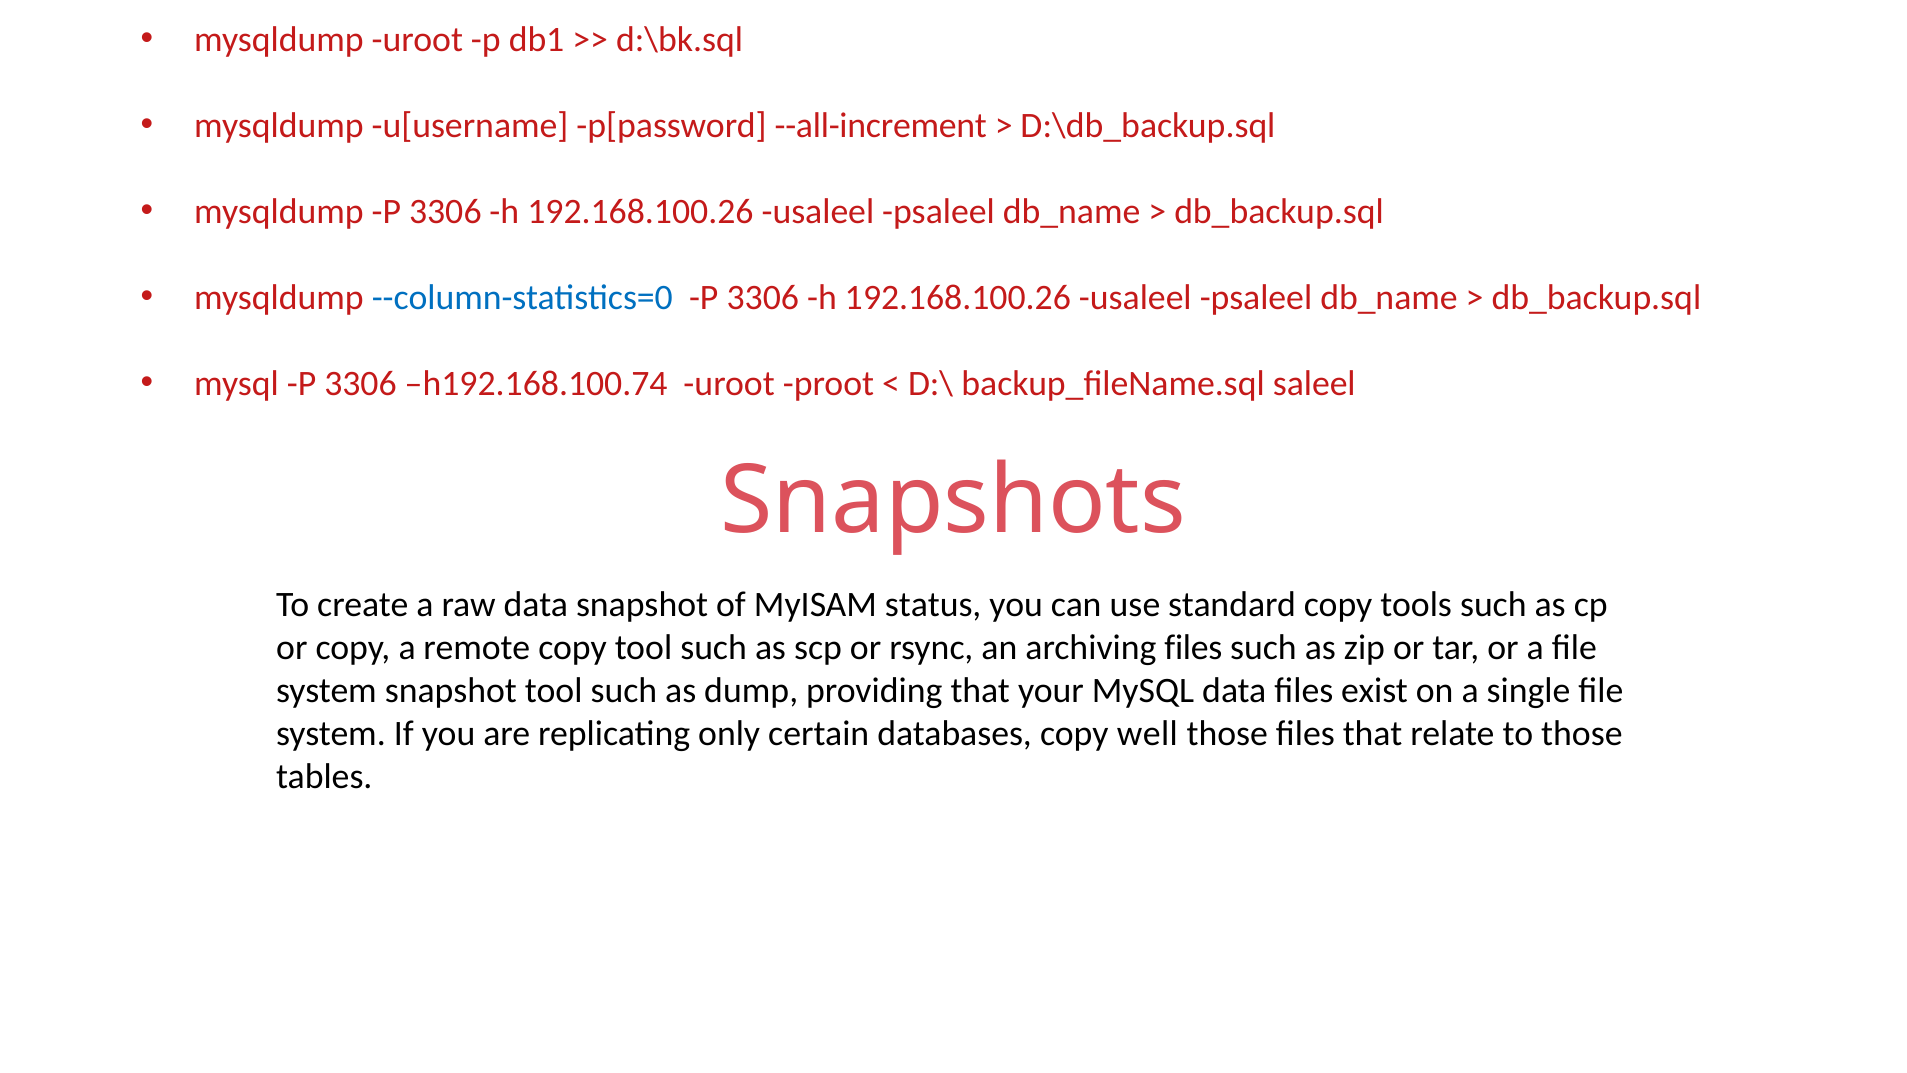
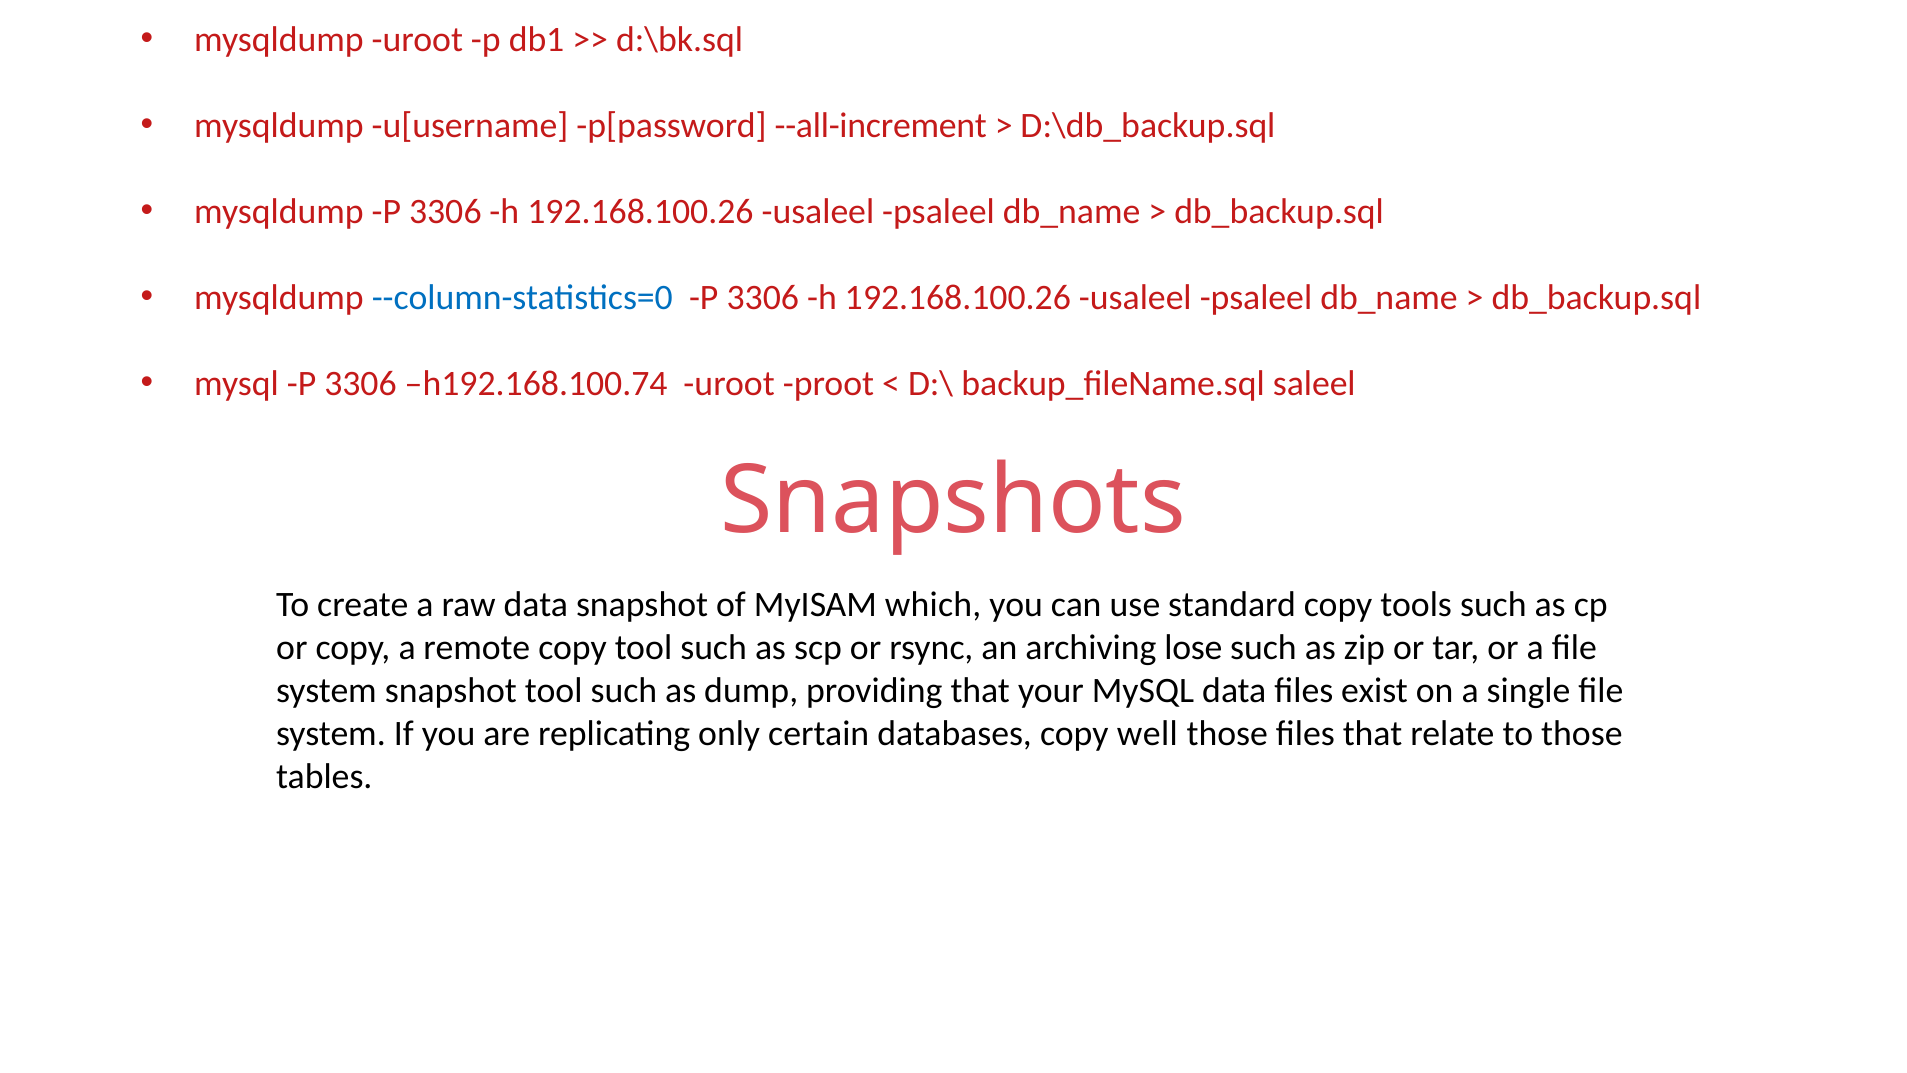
status: status -> which
archiving files: files -> lose
